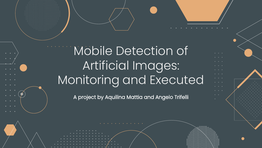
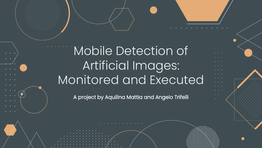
Monitoring: Monitoring -> Monitored
